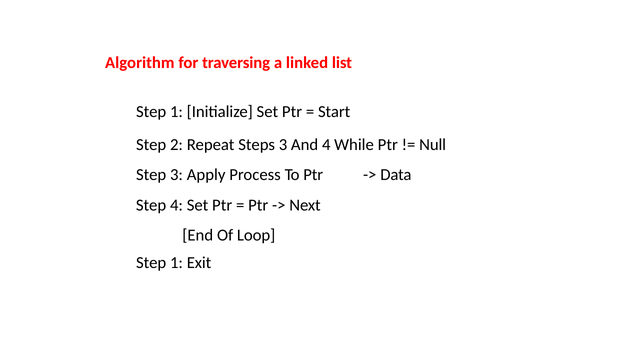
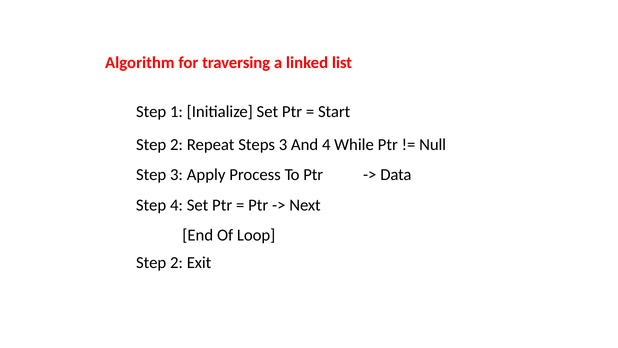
1 at (177, 262): 1 -> 2
